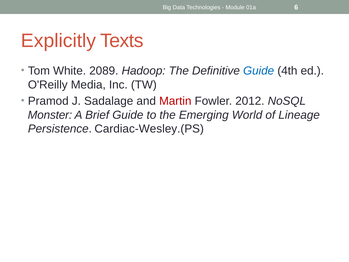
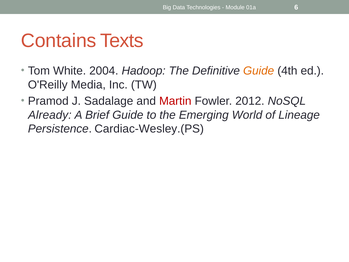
Explicitly: Explicitly -> Contains
2089: 2089 -> 2004
Guide at (259, 71) colour: blue -> orange
Monster: Monster -> Already
